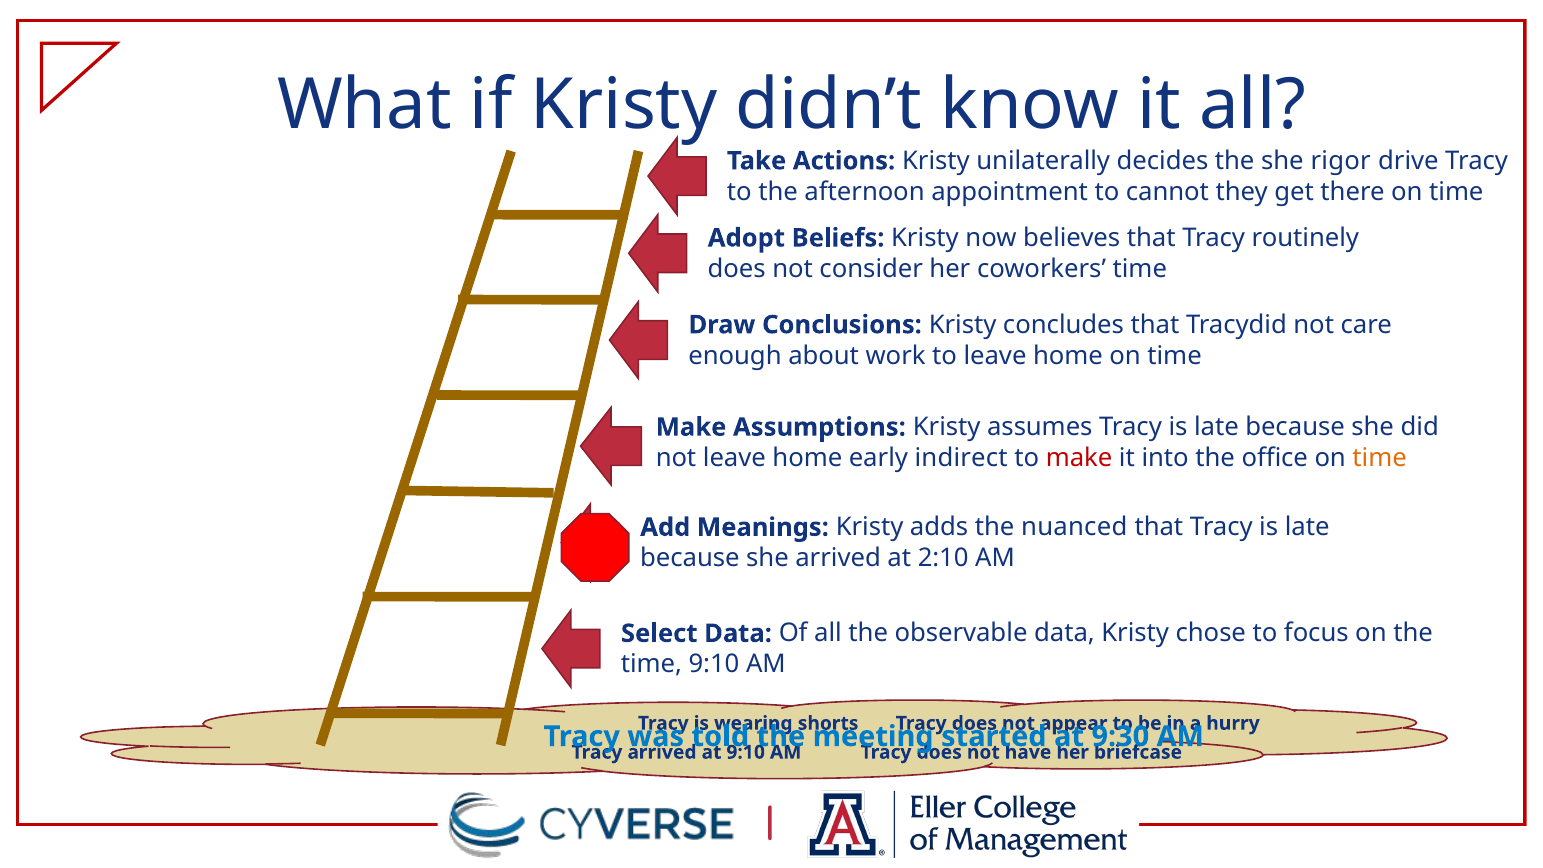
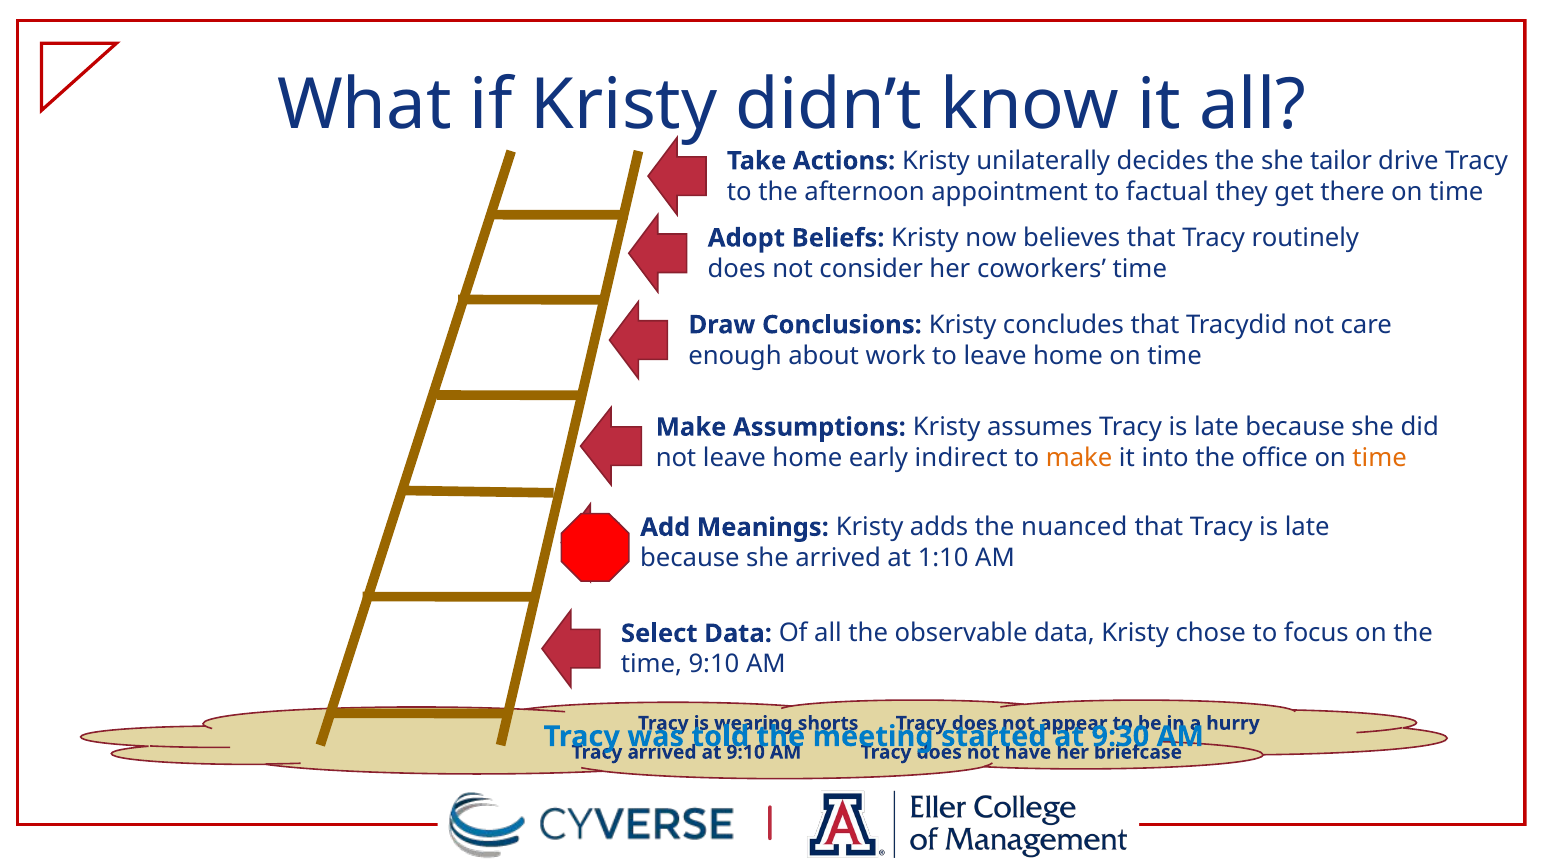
rigor: rigor -> tailor
cannot: cannot -> factual
make at (1079, 458) colour: red -> orange
2:10: 2:10 -> 1:10
